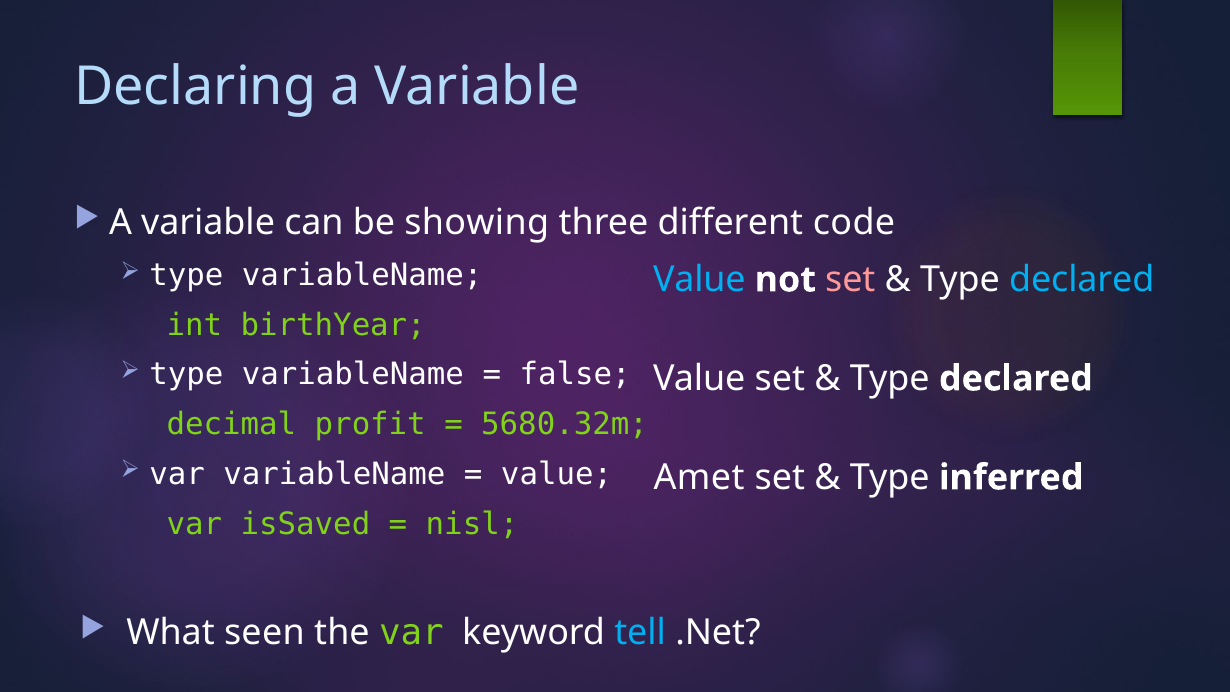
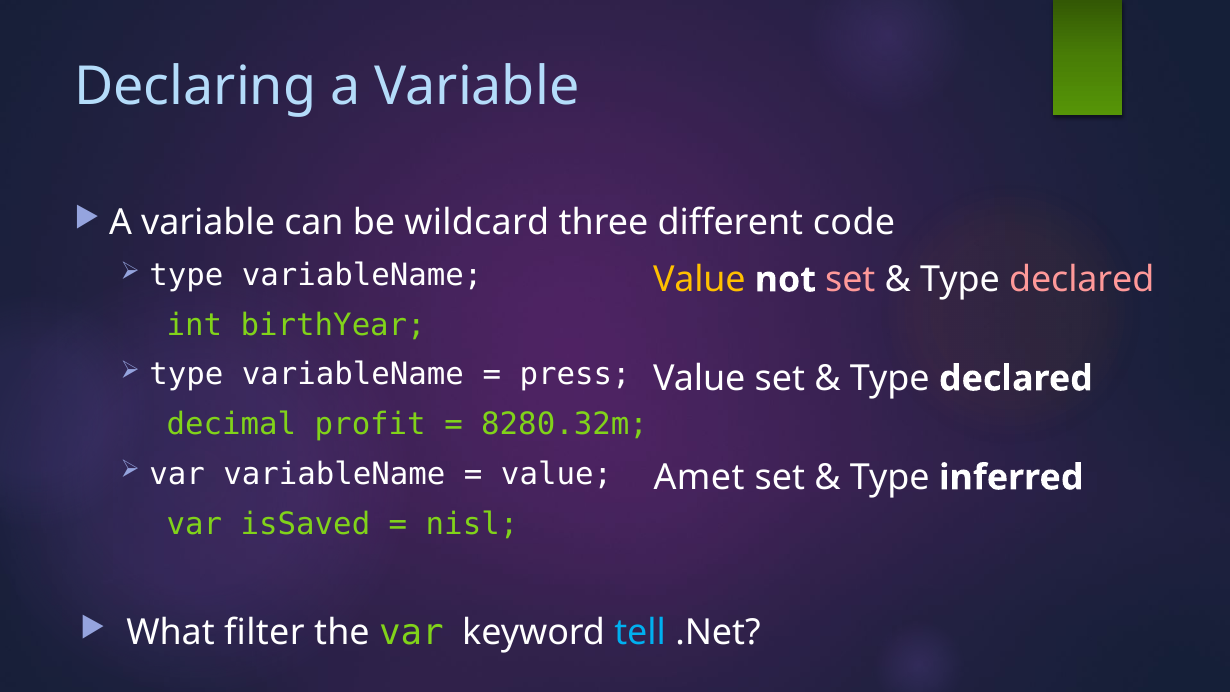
showing: showing -> wildcard
Value at (699, 280) colour: light blue -> yellow
declared at (1082, 280) colour: light blue -> pink
false: false -> press
5680.32m: 5680.32m -> 8280.32m
seen: seen -> filter
